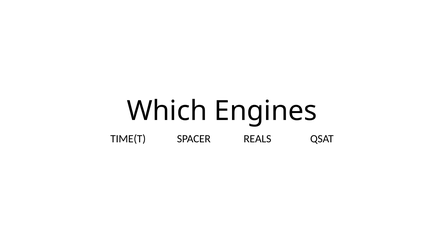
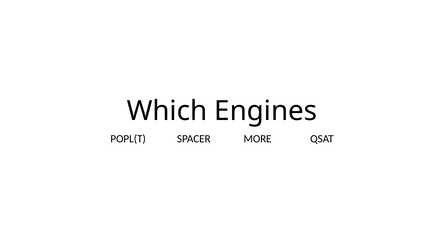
TIME(T: TIME(T -> POPL(T
REALS: REALS -> MORE
